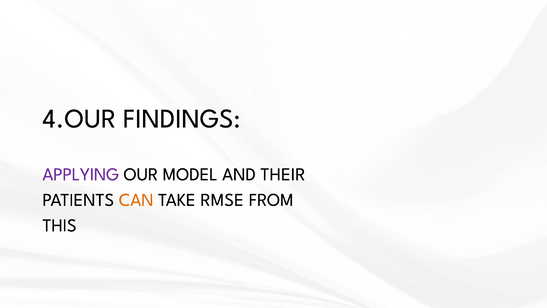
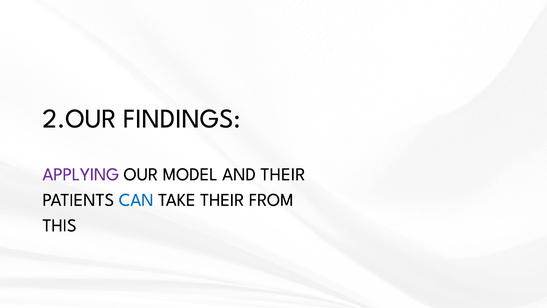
4.OUR: 4.OUR -> 2.OUR
CAN colour: orange -> blue
TAKE RMSE: RMSE -> THEIR
